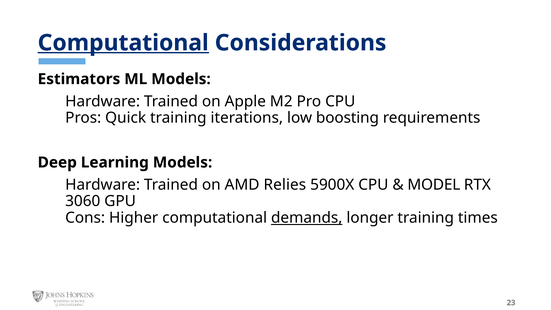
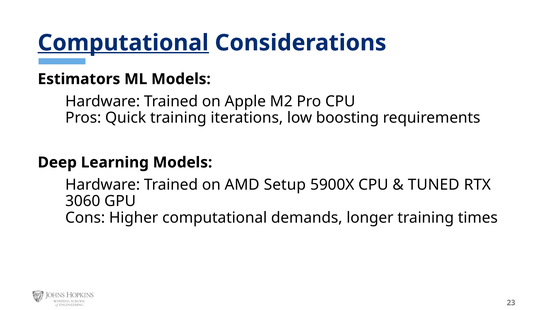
Relies: Relies -> Setup
MODEL: MODEL -> TUNED
demands underline: present -> none
